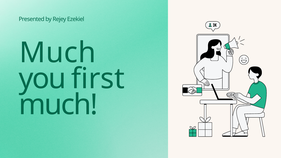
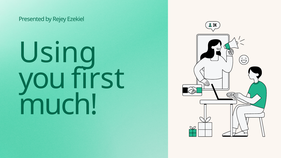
Much at (58, 53): Much -> Using
